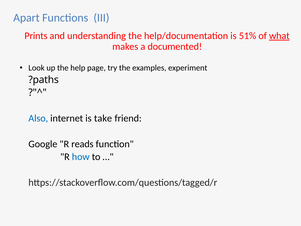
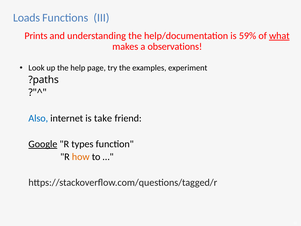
Apart: Apart -> Loads
51%: 51% -> 59%
documented: documented -> observations
Google underline: none -> present
reads: reads -> types
how colour: blue -> orange
